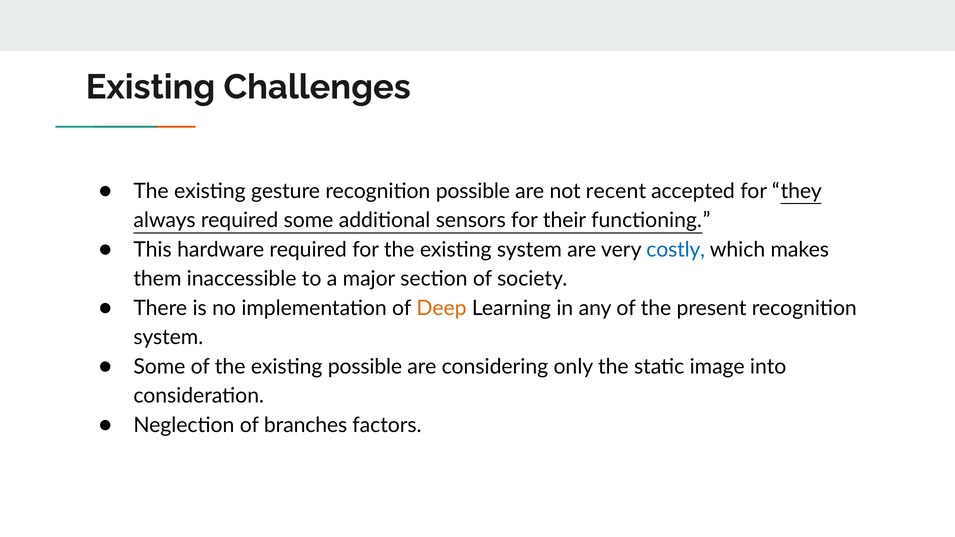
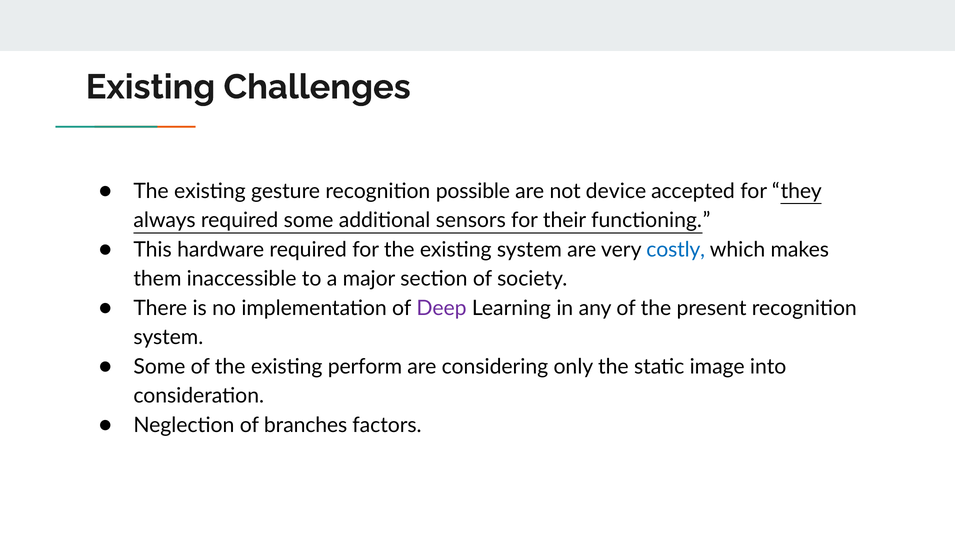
recent: recent -> device
Deep colour: orange -> purple
existing possible: possible -> perform
